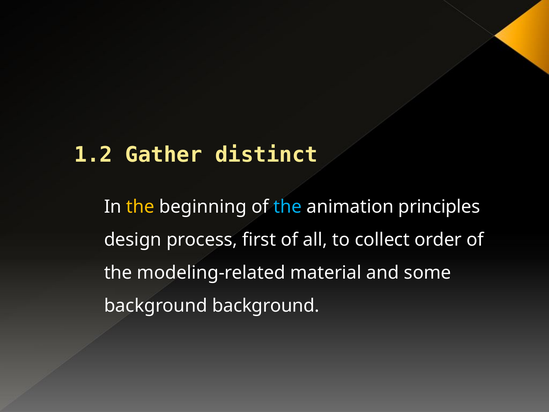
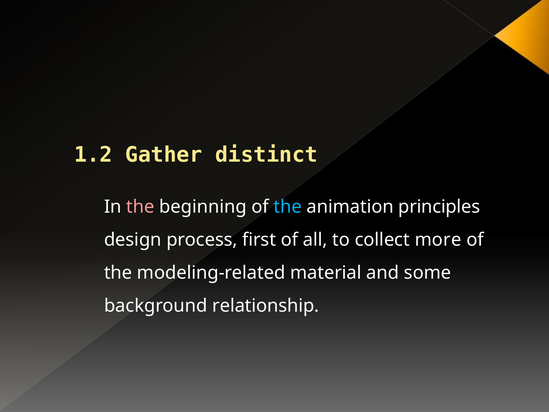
the at (140, 207) colour: yellow -> pink
order: order -> more
background background: background -> relationship
